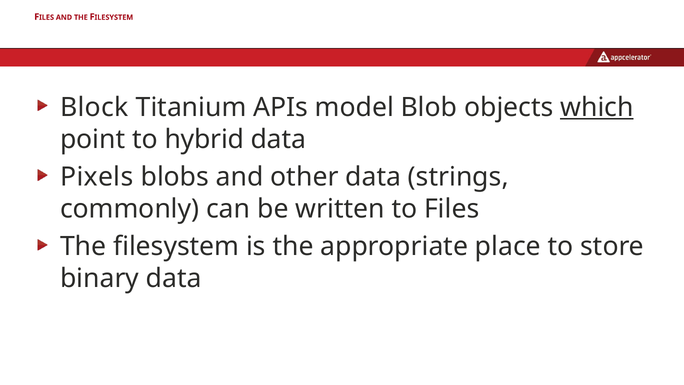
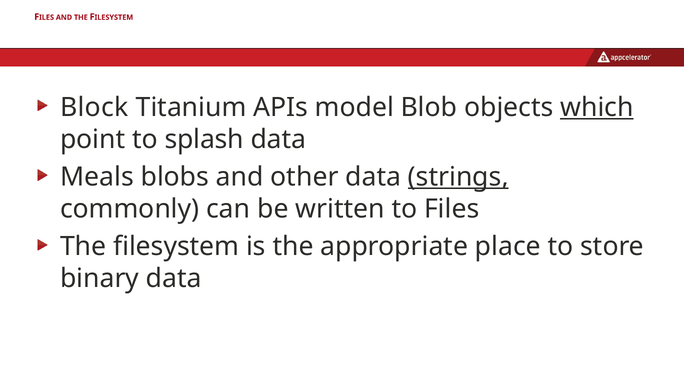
hybrid: hybrid -> splash
Pixels: Pixels -> Meals
strings underline: none -> present
